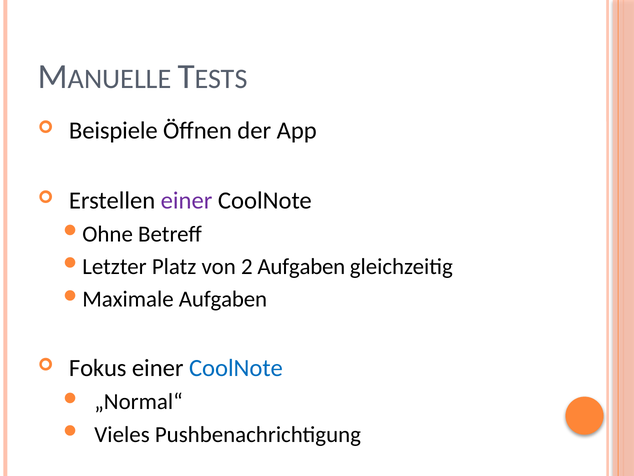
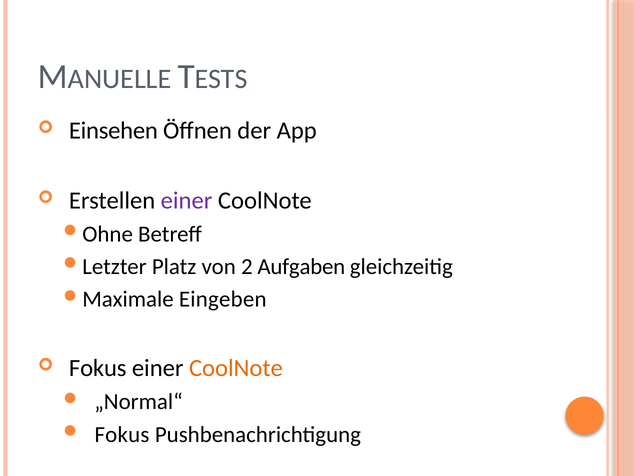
Beispiele: Beispiele -> Einsehen
Aufgaben at (223, 299): Aufgaben -> Eingeben
CoolNote at (236, 368) colour: blue -> orange
Vieles at (122, 434): Vieles -> Fokus
